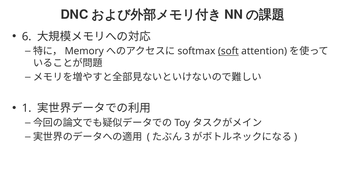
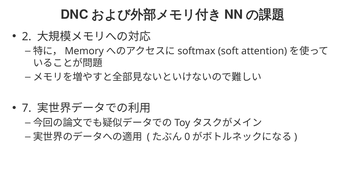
6: 6 -> 2
soft underline: present -> none
1: 1 -> 7
3: 3 -> 0
